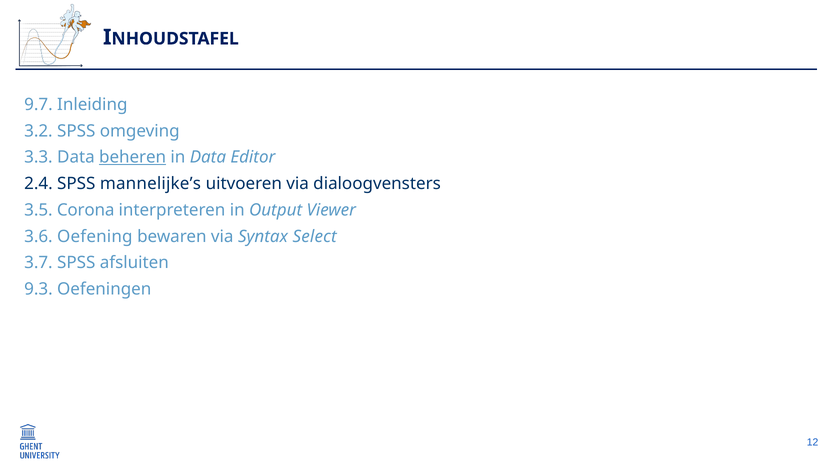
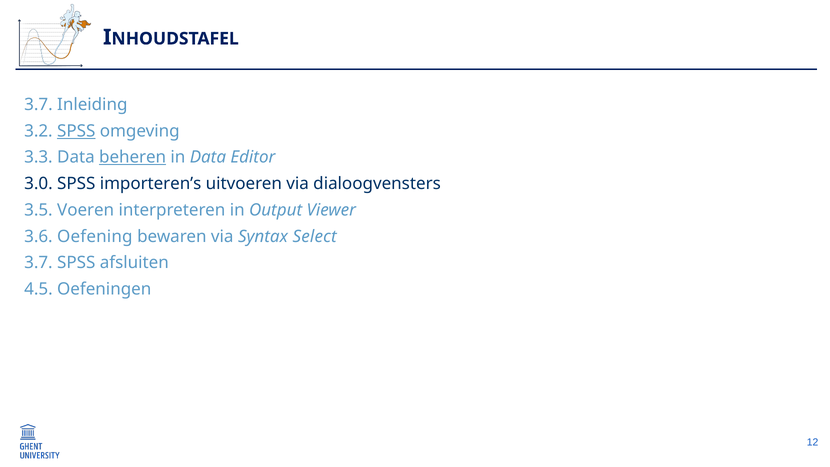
9.7 at (38, 105): 9.7 -> 3.7
SPSS at (76, 131) underline: none -> present
2.4: 2.4 -> 3.0
mannelijke’s: mannelijke’s -> importeren’s
Corona: Corona -> Voeren
9.3: 9.3 -> 4.5
